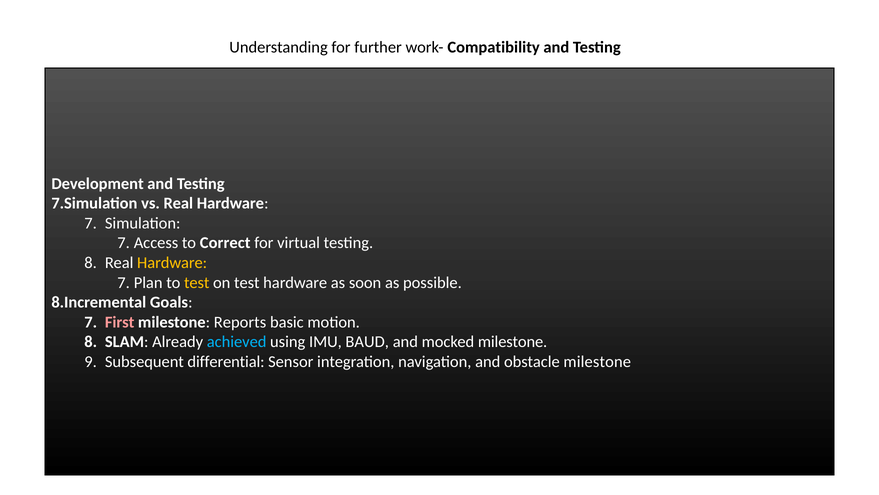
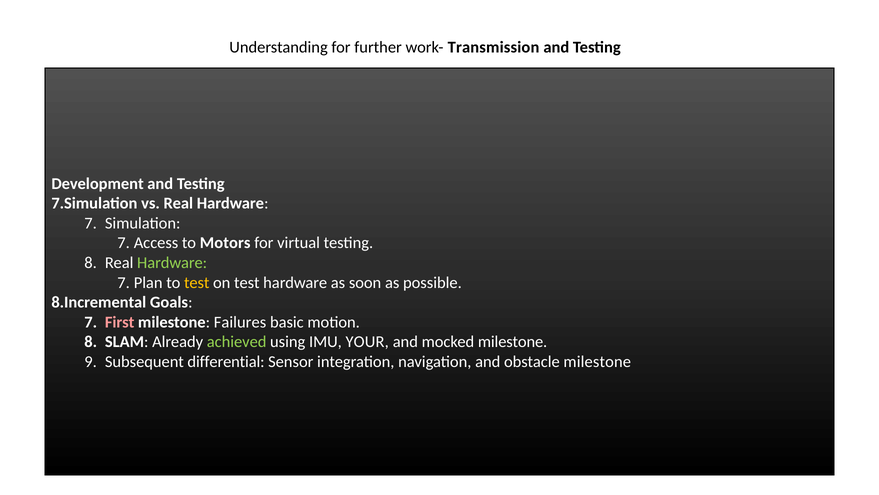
Compatibility: Compatibility -> Transmission
Correct: Correct -> Motors
Hardware at (172, 262) colour: yellow -> light green
Reports: Reports -> Failures
achieved colour: light blue -> light green
BAUD: BAUD -> YOUR
